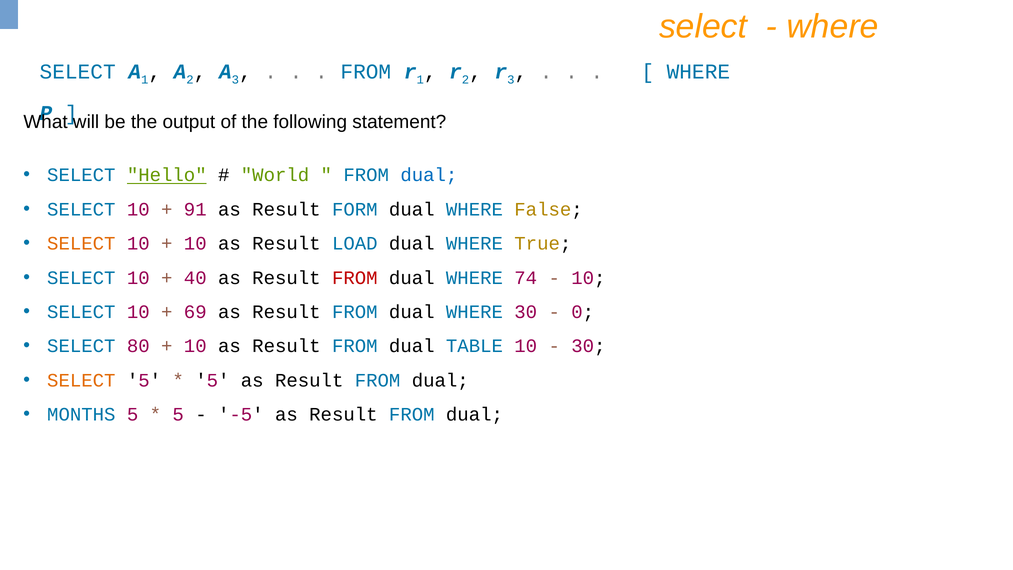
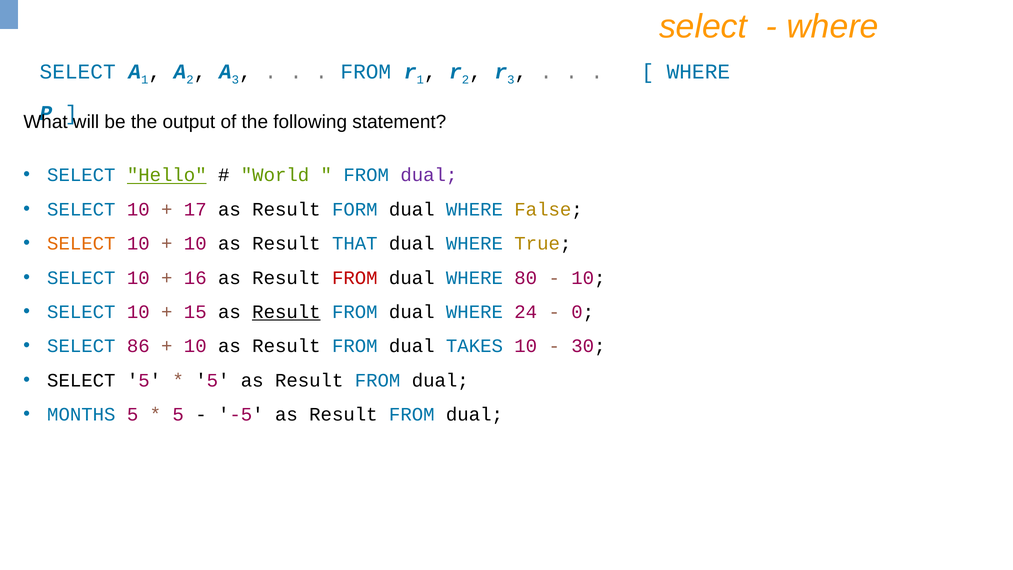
dual at (429, 175) colour: blue -> purple
91: 91 -> 17
LOAD: LOAD -> THAT
40: 40 -> 16
74: 74 -> 80
69: 69 -> 15
Result at (286, 312) underline: none -> present
WHERE 30: 30 -> 24
80: 80 -> 86
TABLE: TABLE -> TAKES
SELECT at (81, 380) colour: orange -> black
